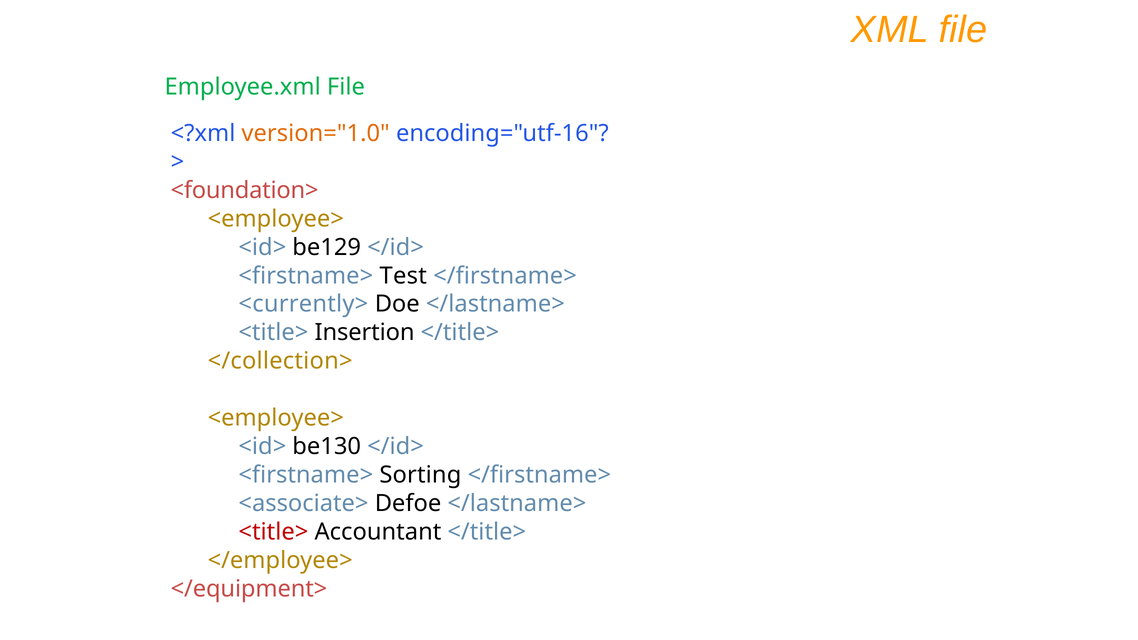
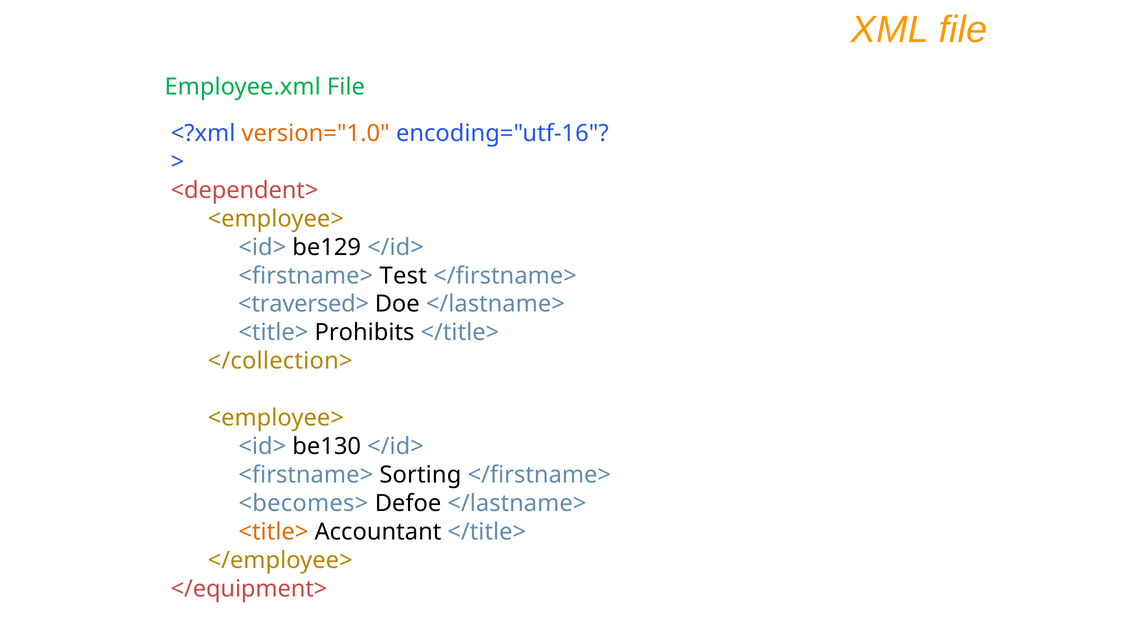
<foundation>: <foundation> -> <dependent>
<currently>: <currently> -> <traversed>
Insertion: Insertion -> Prohibits
<associate>: <associate> -> <becomes>
<title> at (273, 532) colour: red -> orange
